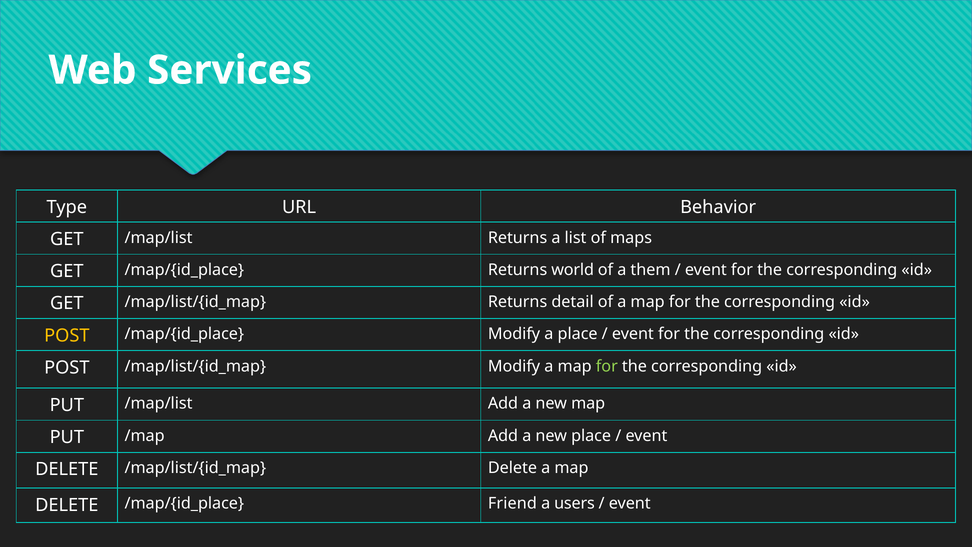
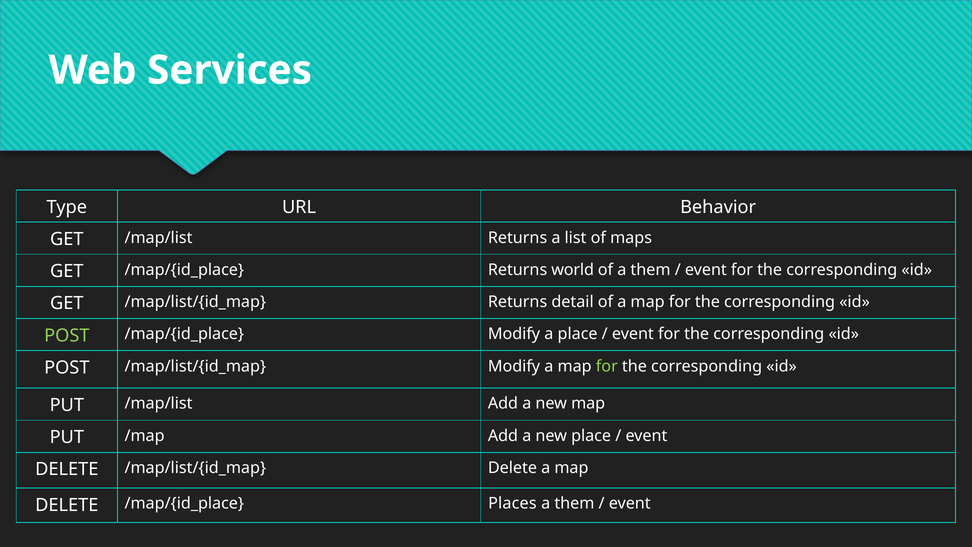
POST at (67, 335) colour: yellow -> light green
Friend: Friend -> Places
users at (574, 503): users -> them
